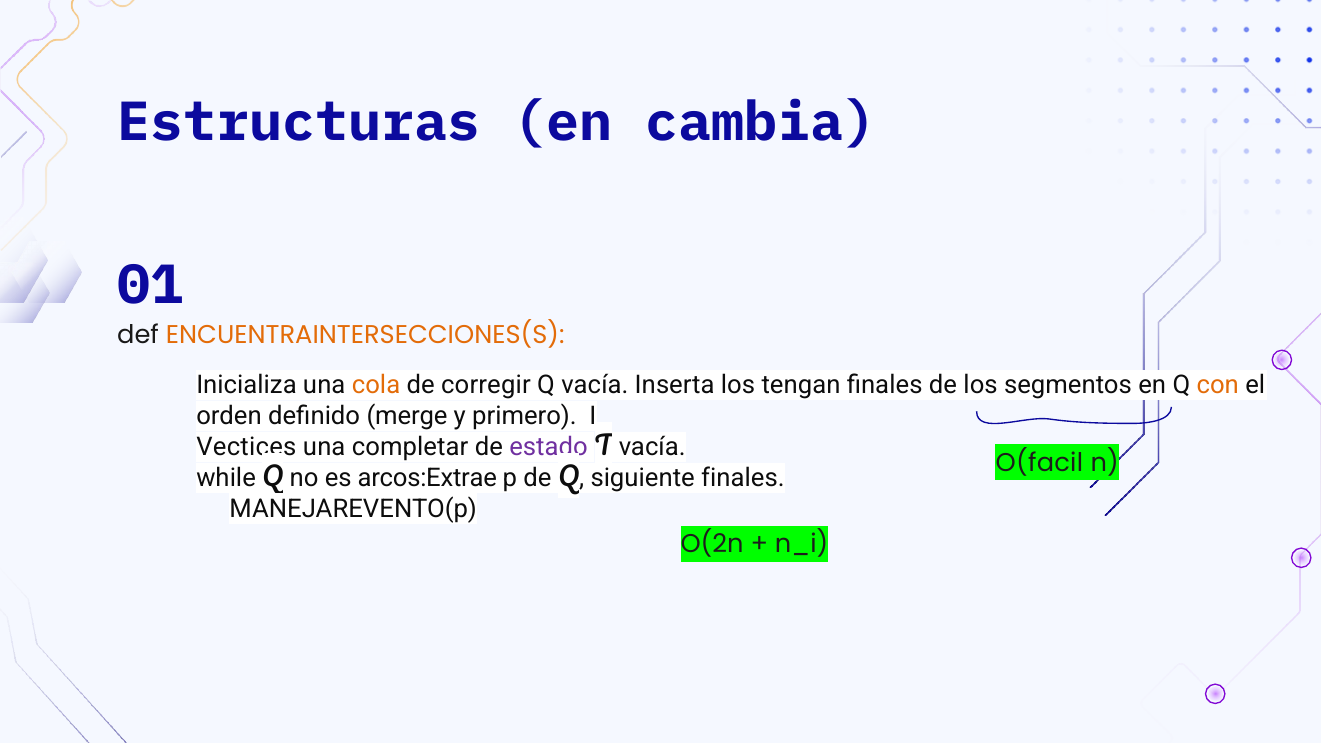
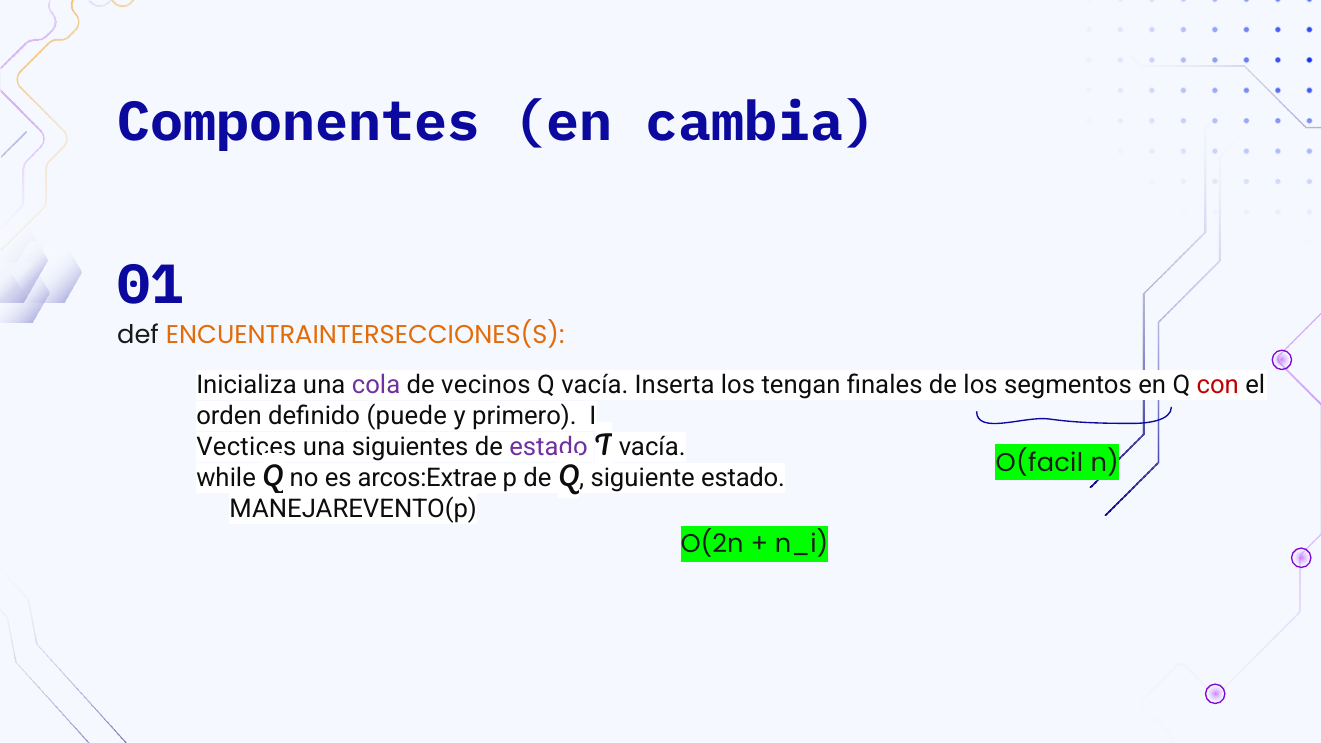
Estructuras: Estructuras -> Componentes
cola colour: orange -> purple
corregir: corregir -> vecinos
con colour: orange -> red
merge: merge -> puede
completar: completar -> siguientes
siguiente finales: finales -> estado
